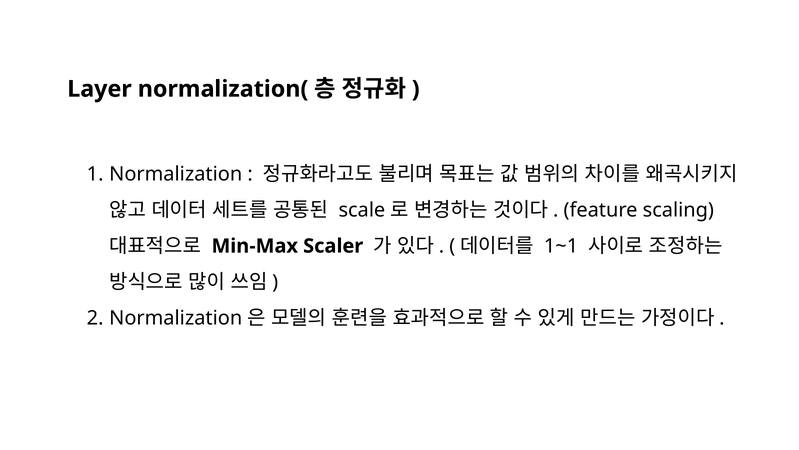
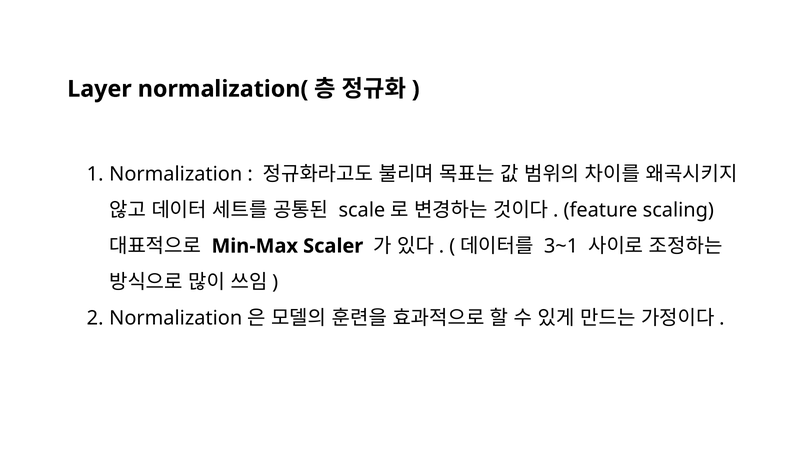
1~1: 1~1 -> 3~1
